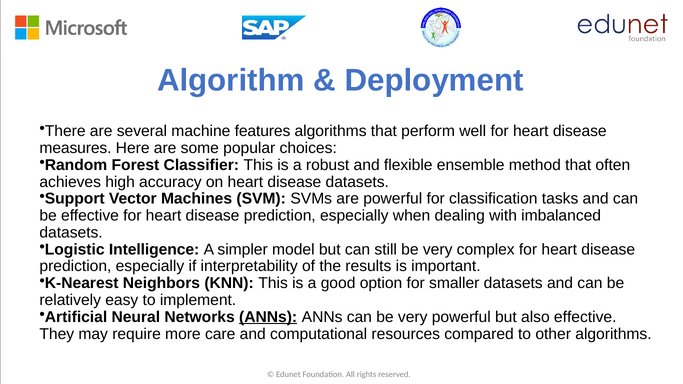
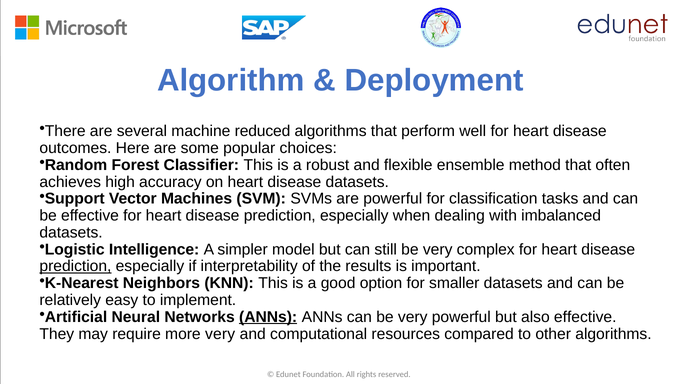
features: features -> reduced
measures: measures -> outcomes
prediction at (75, 266) underline: none -> present
more care: care -> very
